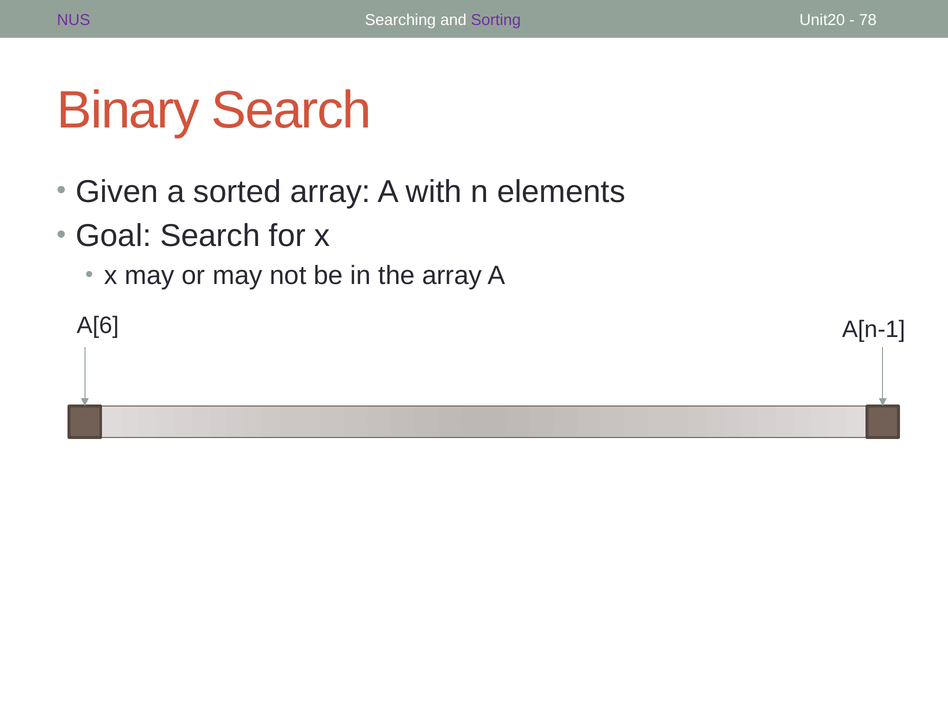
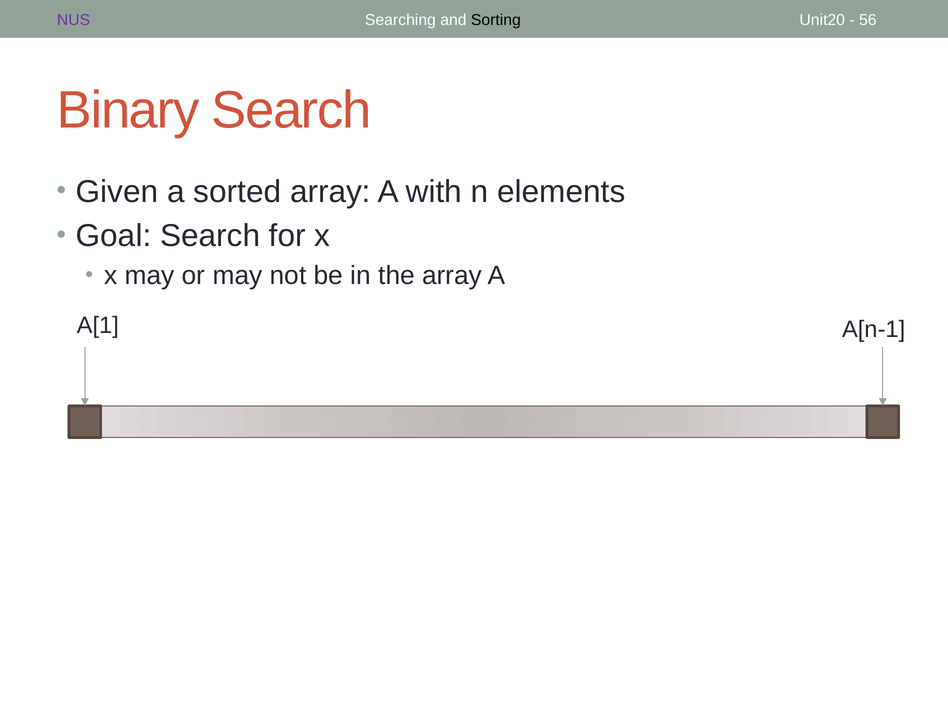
Sorting colour: purple -> black
78: 78 -> 56
A[6: A[6 -> A[1
